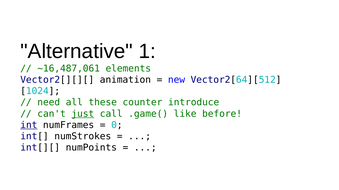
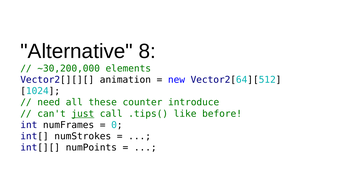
1: 1 -> 8
~16,487,061: ~16,487,061 -> ~30,200,000
.game(: .game( -> .tips(
int underline: present -> none
